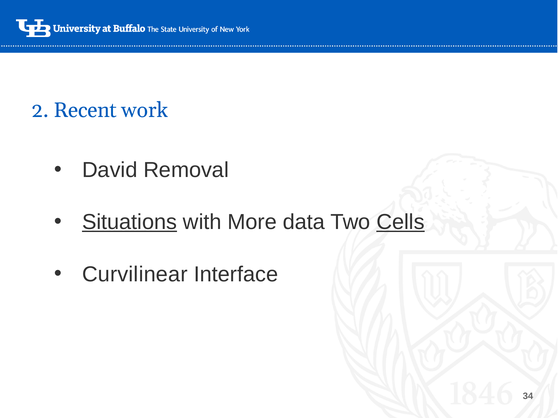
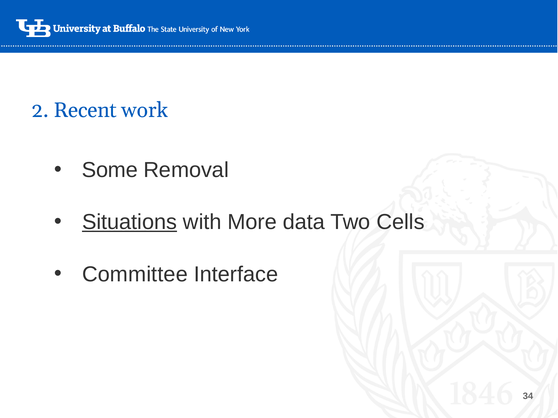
David: David -> Some
Cells underline: present -> none
Curvilinear: Curvilinear -> Committee
